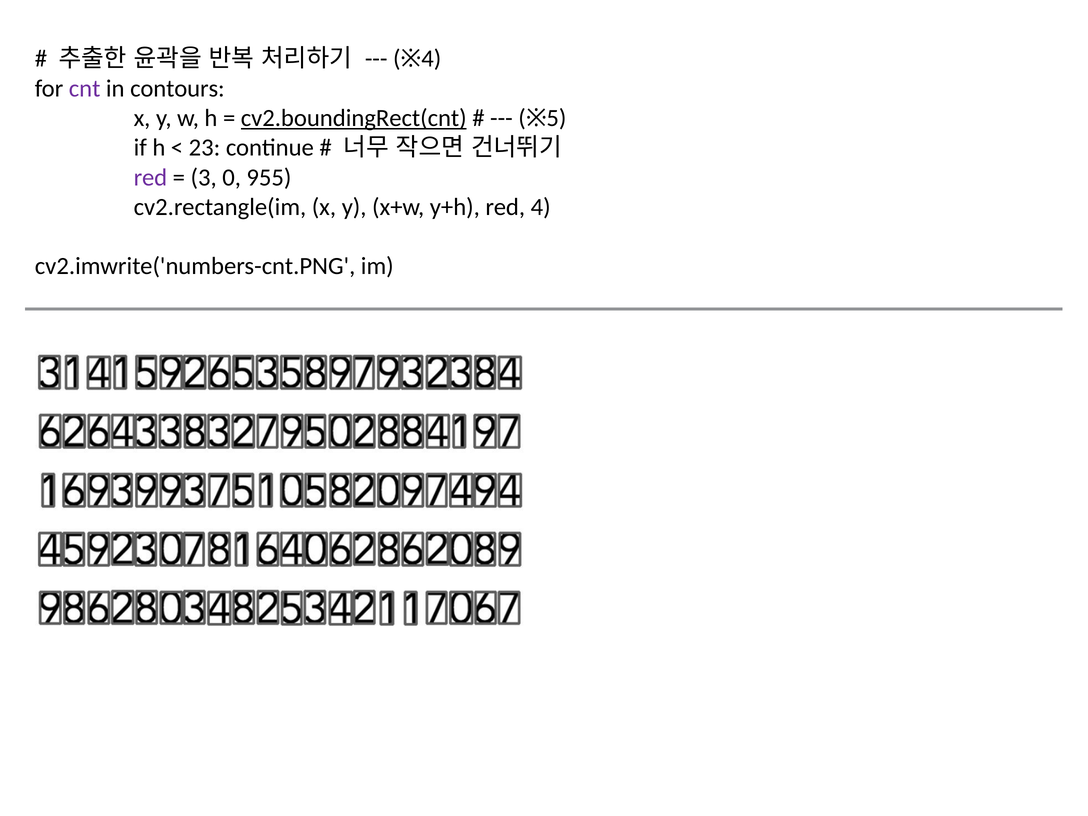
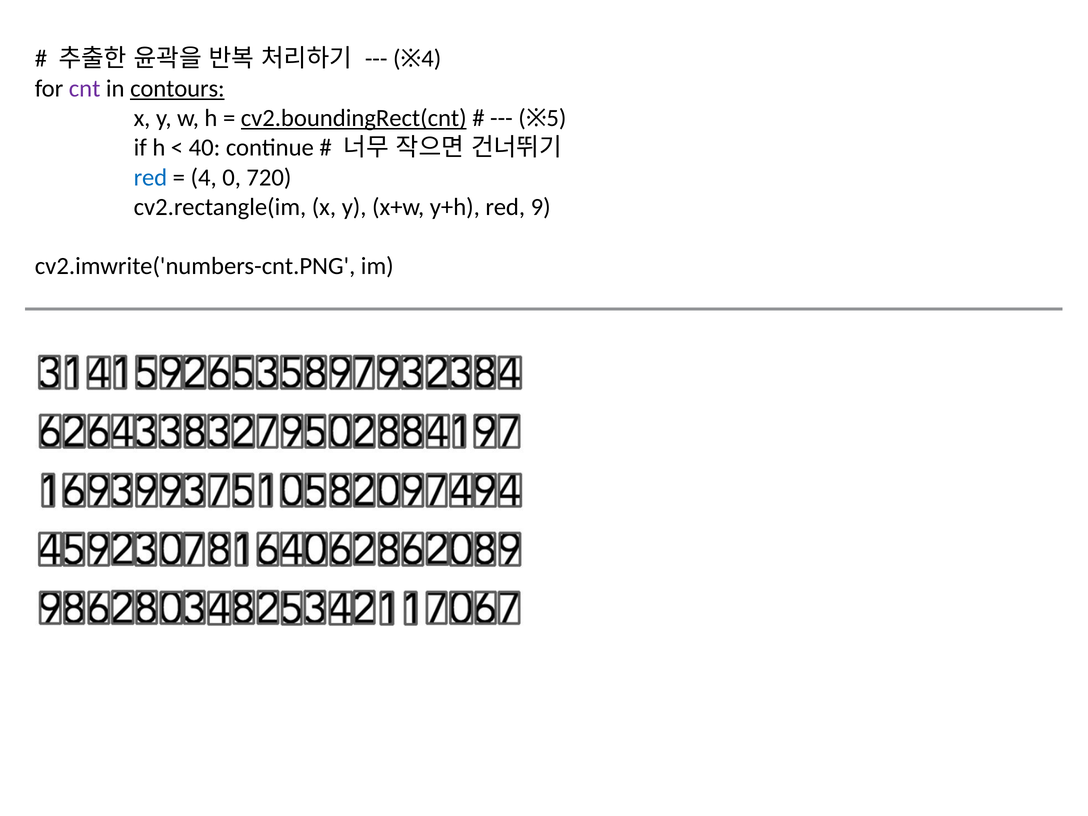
contours underline: none -> present
23: 23 -> 40
red at (150, 177) colour: purple -> blue
3 at (204, 177): 3 -> 4
955: 955 -> 720
red 4: 4 -> 9
